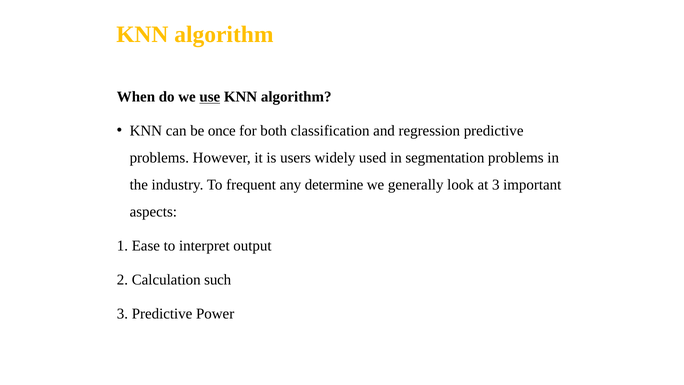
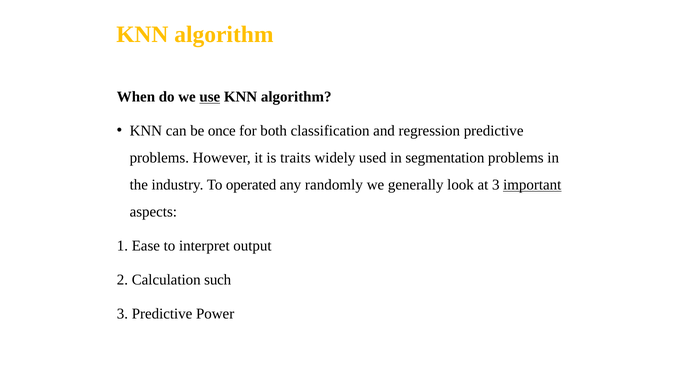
users: users -> traits
frequent: frequent -> operated
determine: determine -> randomly
important underline: none -> present
